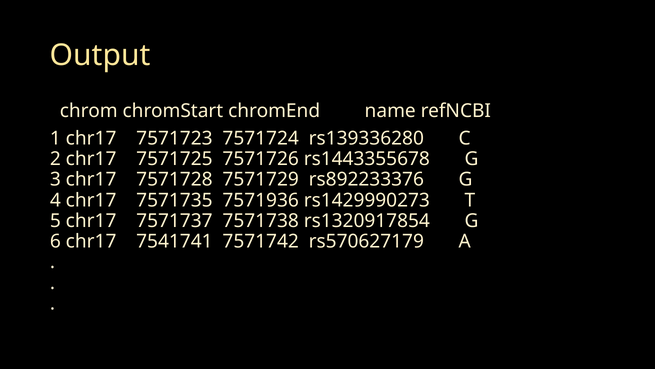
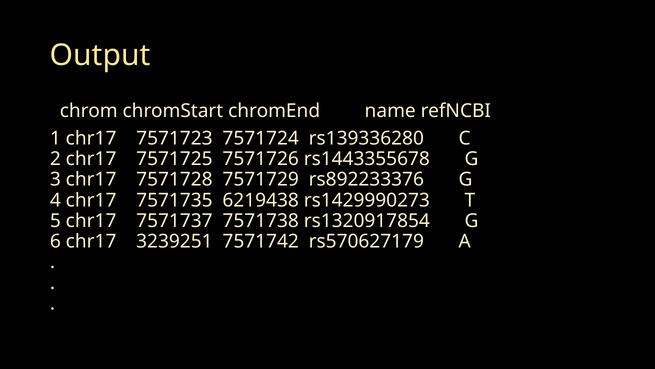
7571936: 7571936 -> 6219438
7541741: 7541741 -> 3239251
